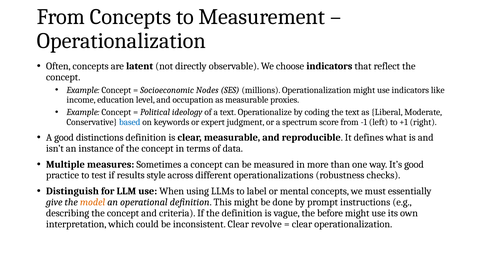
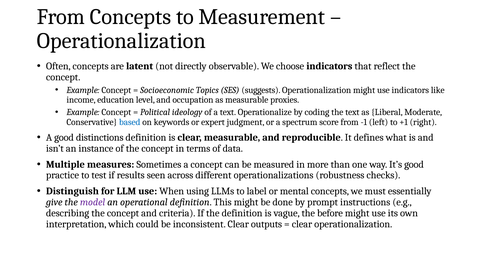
Nodes: Nodes -> Topics
millions: millions -> suggests
style: style -> seen
model colour: orange -> purple
revolve: revolve -> outputs
